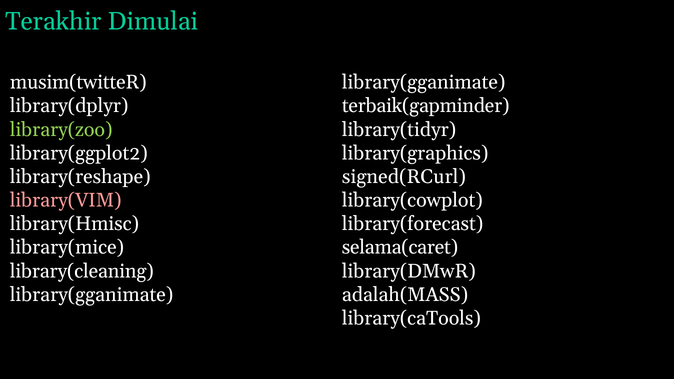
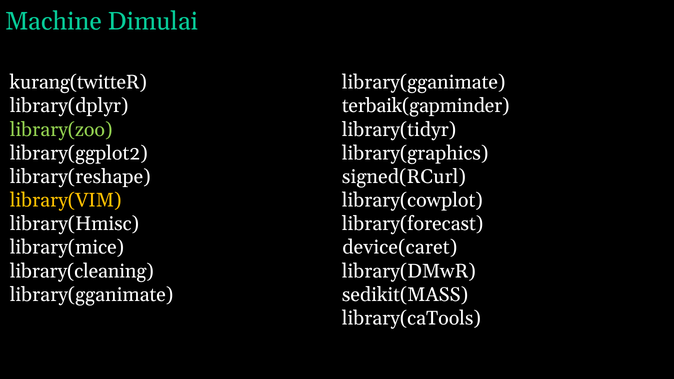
Terakhir: Terakhir -> Machine
musim(twitteR: musim(twitteR -> kurang(twitteR
library(VIM colour: pink -> yellow
selama(caret: selama(caret -> device(caret
adalah(MASS: adalah(MASS -> sedikit(MASS
